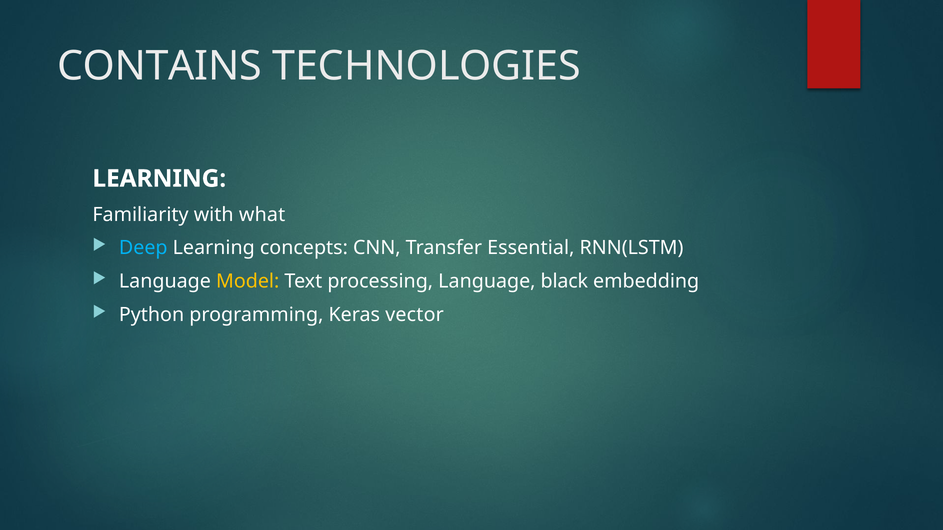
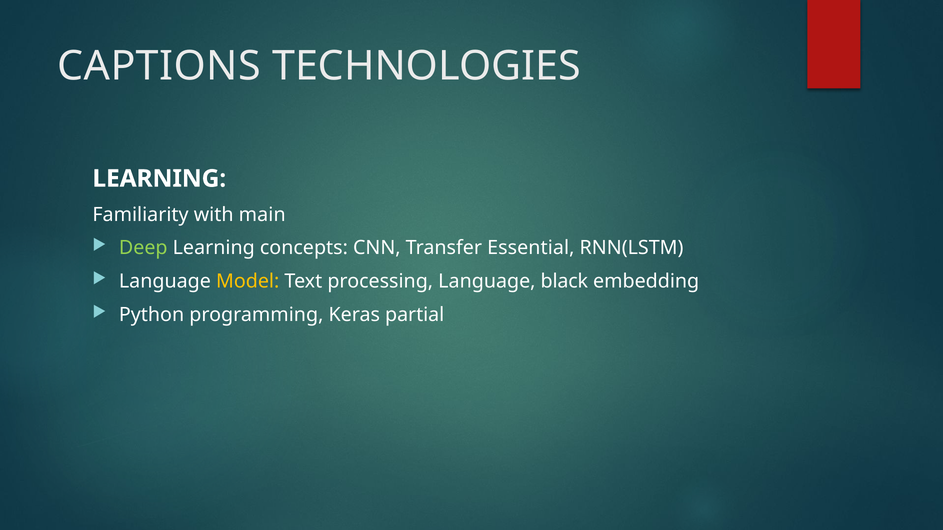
CONTAINS: CONTAINS -> CAPTIONS
what: what -> main
Deep colour: light blue -> light green
vector: vector -> partial
